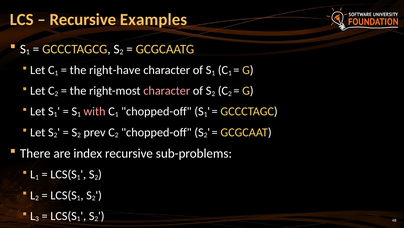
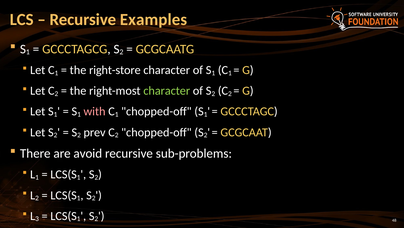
right-have: right-have -> right-store
character at (167, 91) colour: pink -> light green
index: index -> avoid
